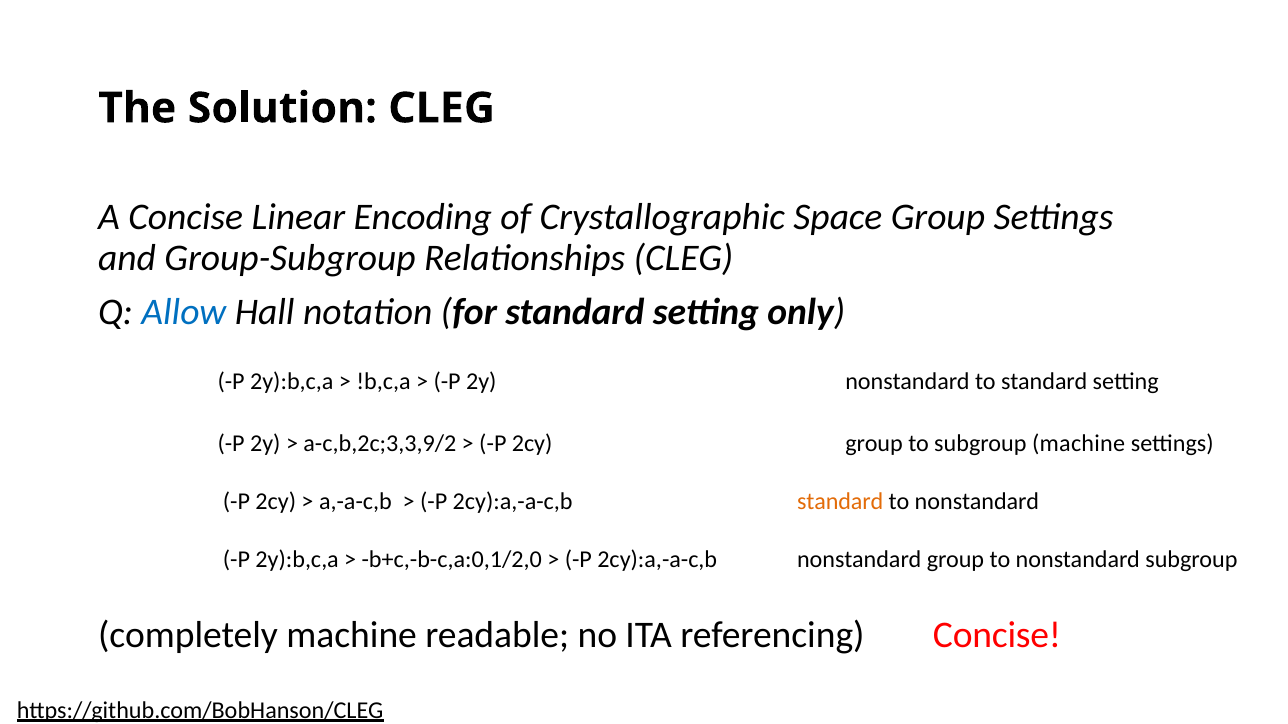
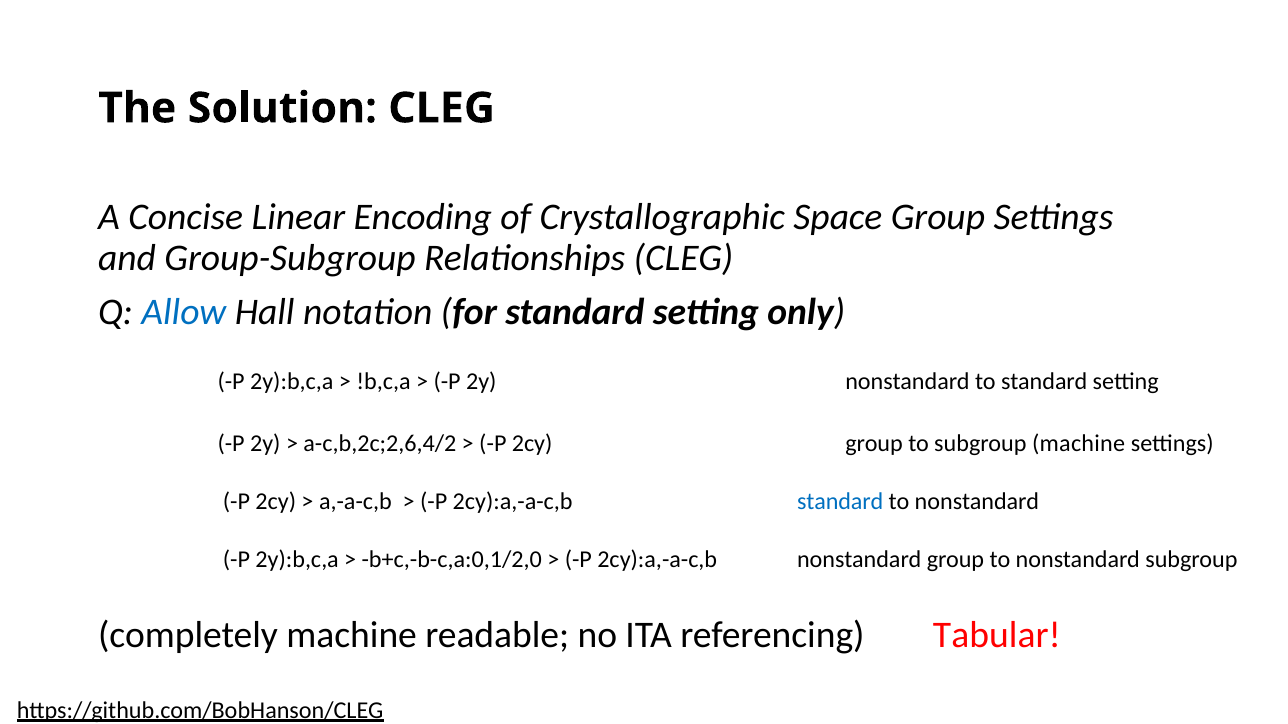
a-c,b,2c;3,3,9/2: a-c,b,2c;3,3,9/2 -> a-c,b,2c;2,6,4/2
standard at (840, 502) colour: orange -> blue
referencing Concise: Concise -> Tabular
